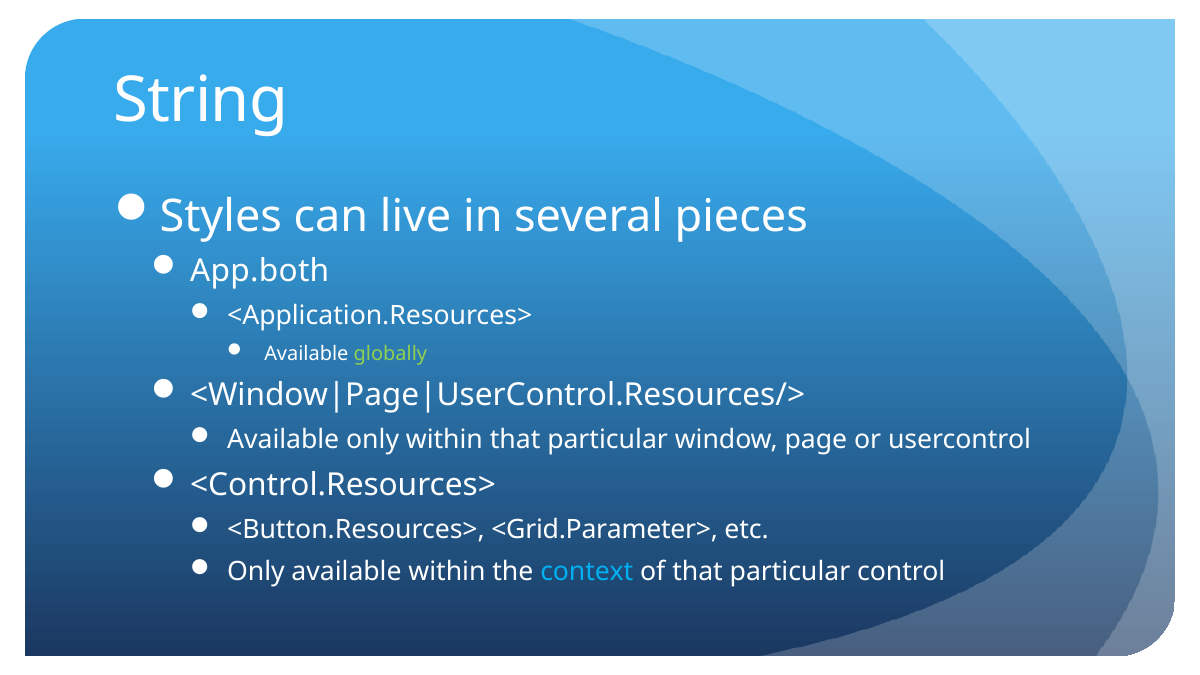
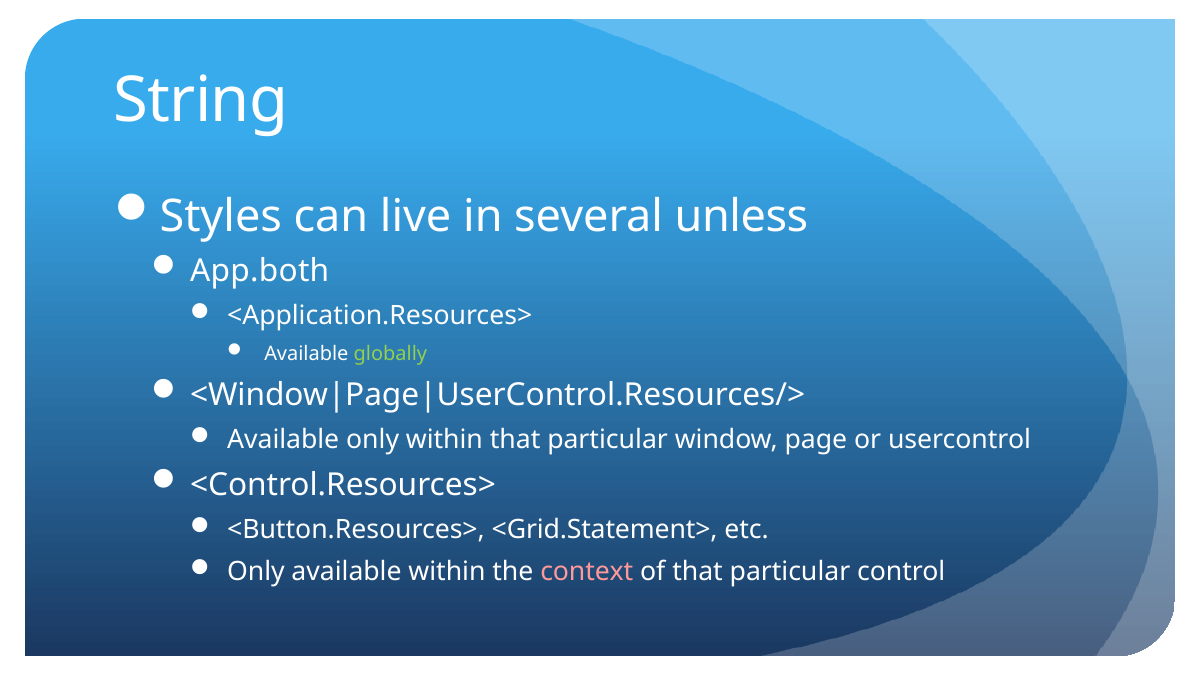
pieces: pieces -> unless
<Grid.Parameter>: <Grid.Parameter> -> <Grid.Statement>
context colour: light blue -> pink
